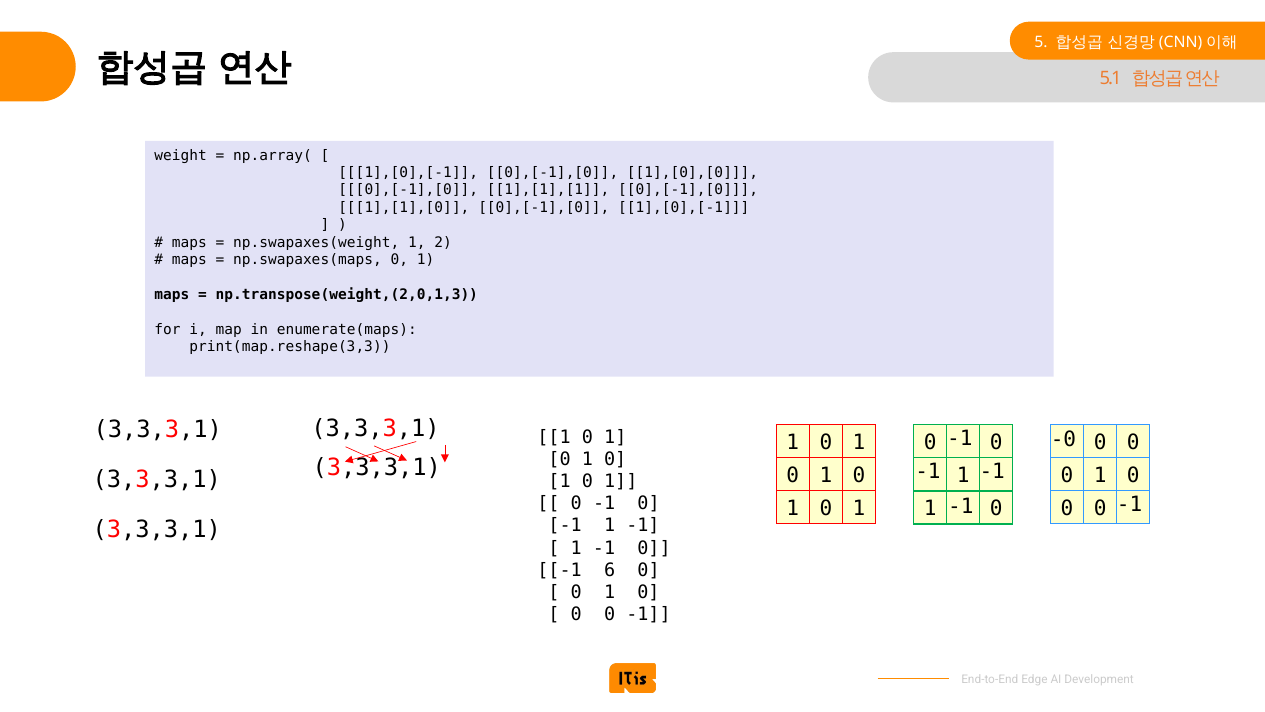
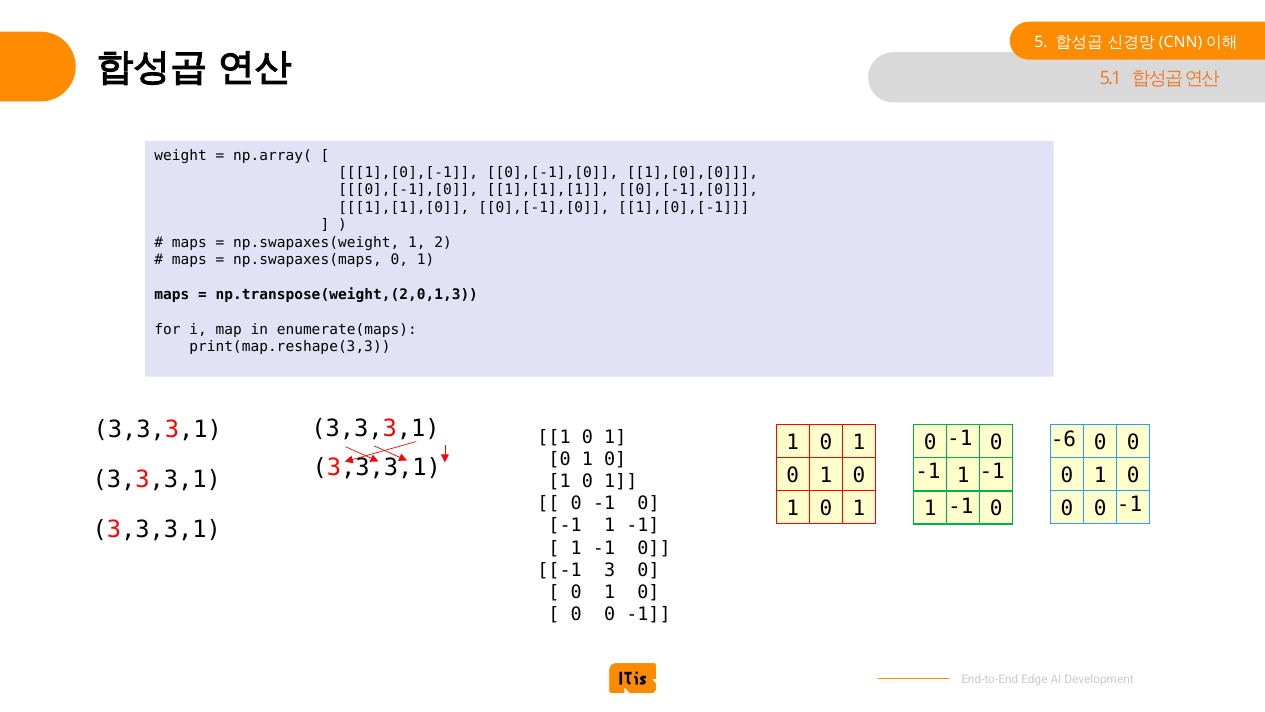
-0: -0 -> -6
6: 6 -> 3
